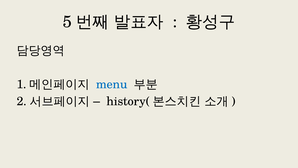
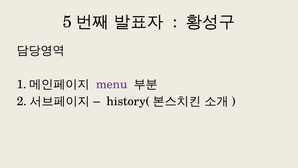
menu colour: blue -> purple
